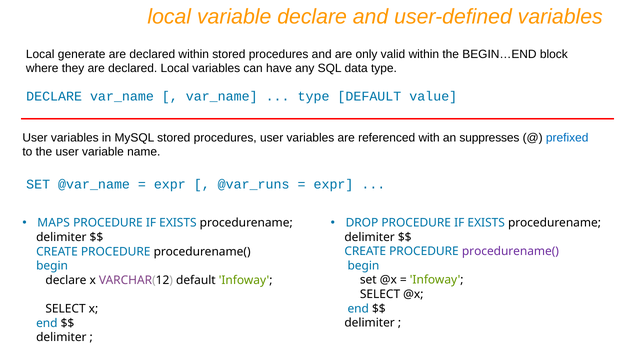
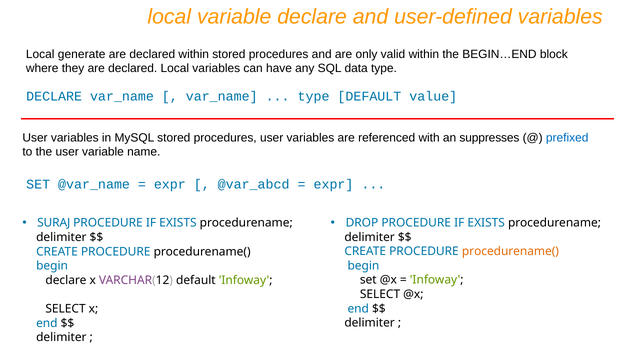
@var_runs: @var_runs -> @var_abcd
MAPS: MAPS -> SURAJ
procedurename( at (510, 252) colour: purple -> orange
